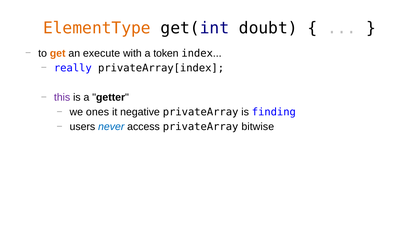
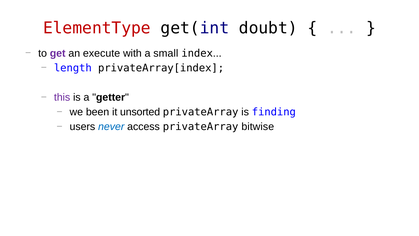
ElementType colour: orange -> red
get colour: orange -> purple
token: token -> small
really: really -> length
ones: ones -> been
negative: negative -> unsorted
